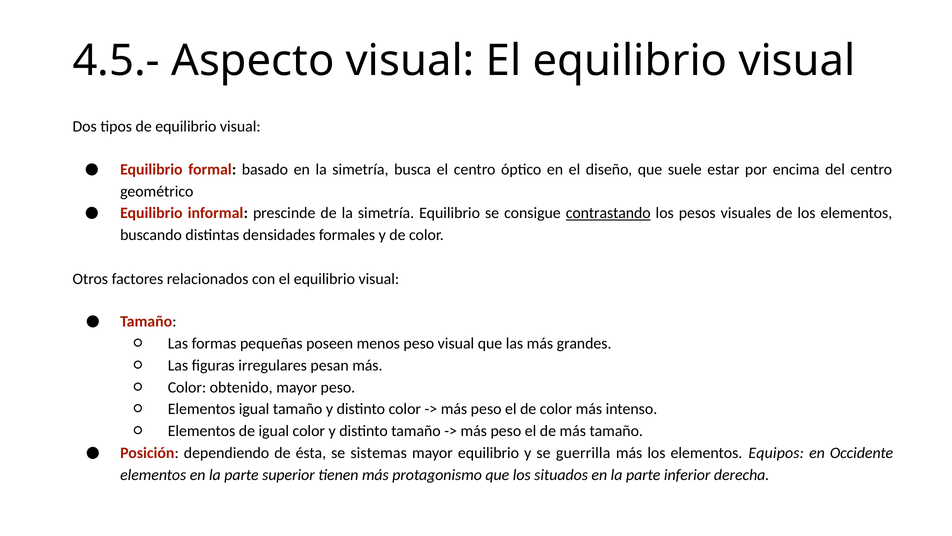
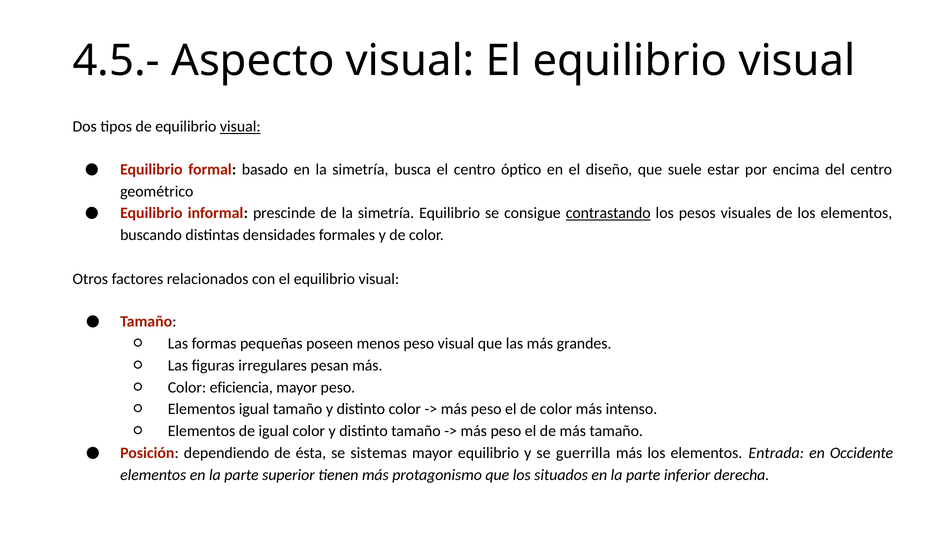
visual at (240, 127) underline: none -> present
obtenido: obtenido -> eficiencia
Equipos: Equipos -> Entrada
